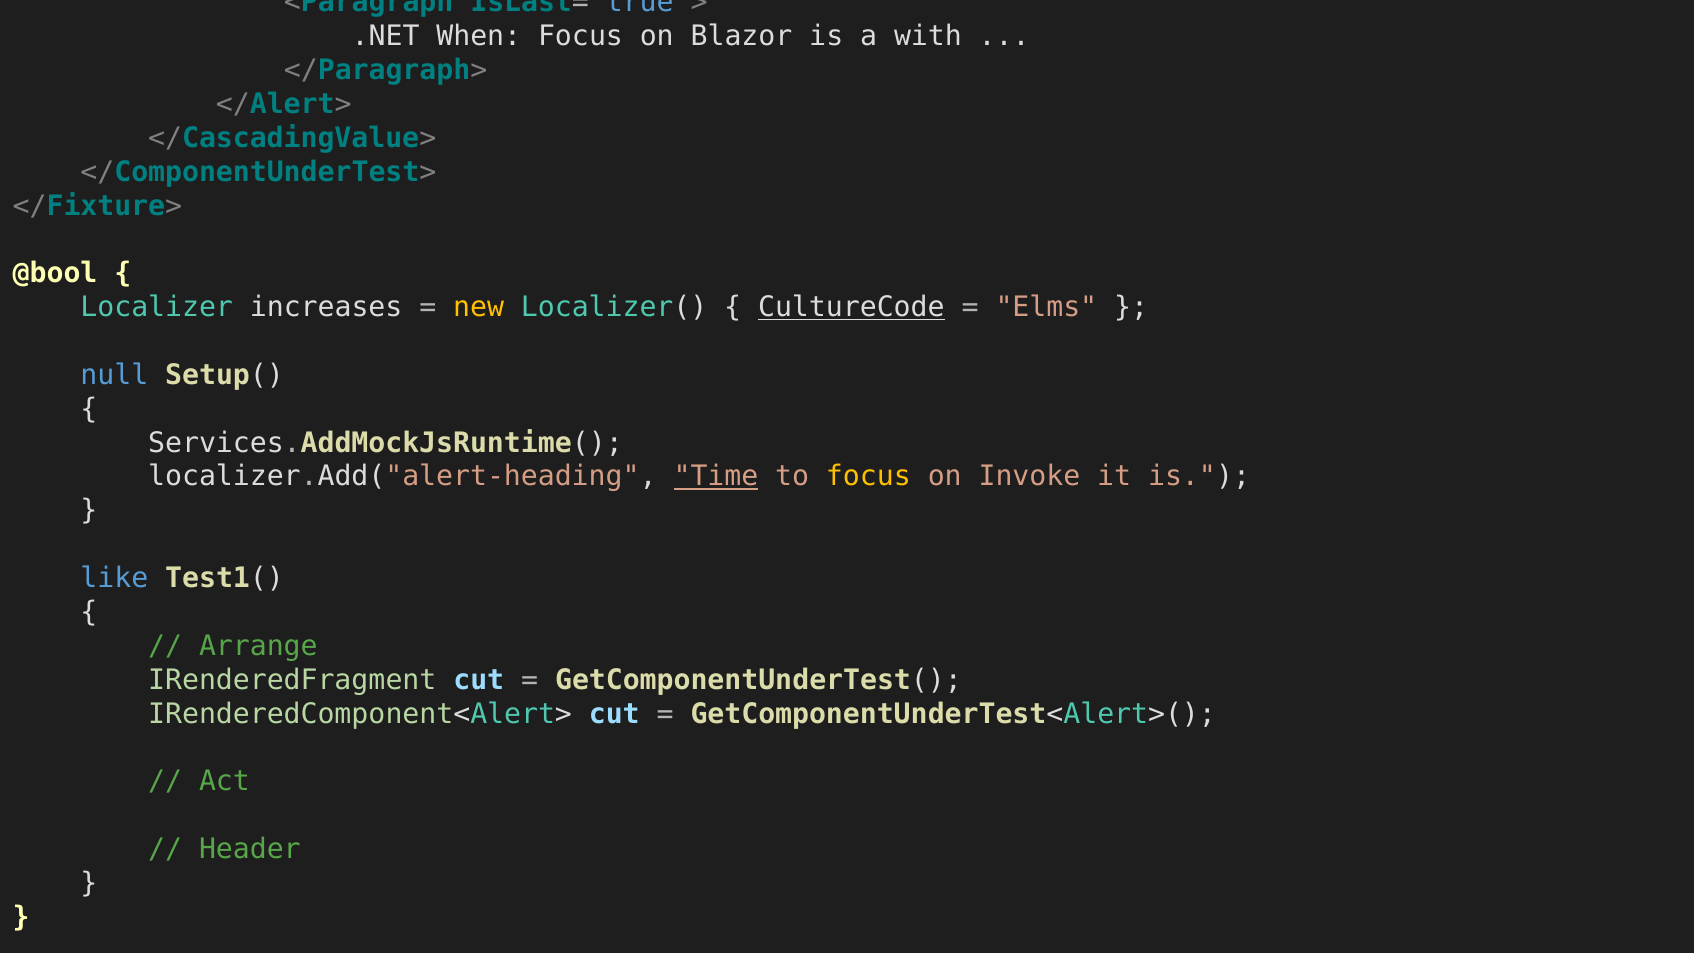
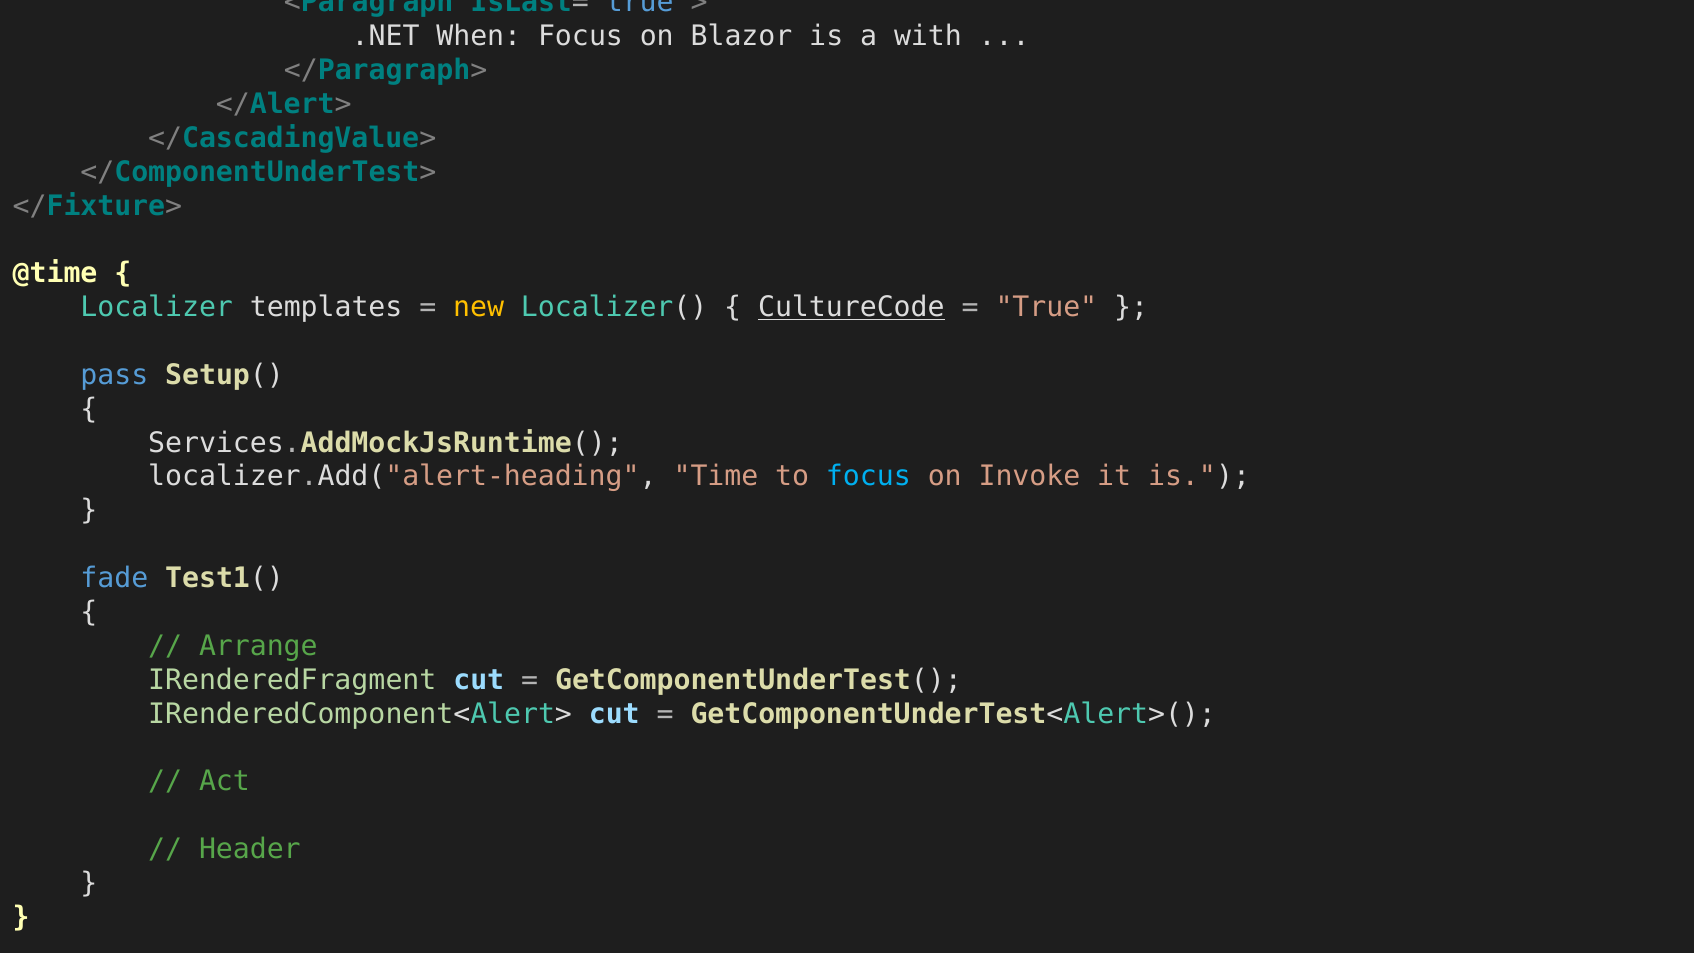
@bool: @bool -> @time
increases: increases -> templates
Elms: Elms -> True
null: null -> pass
Time underline: present -> none
focus at (868, 477) colour: yellow -> light blue
like: like -> fade
